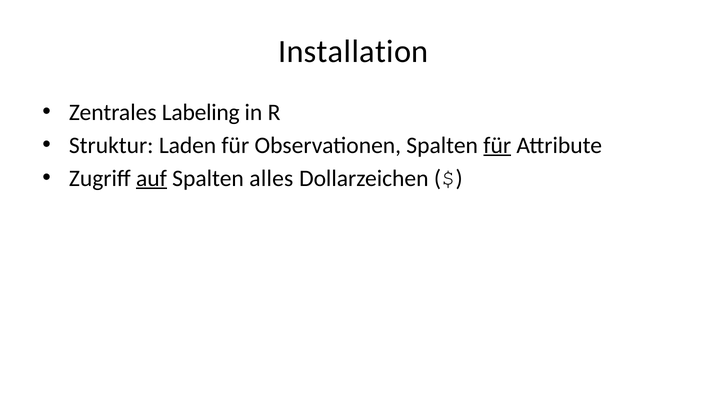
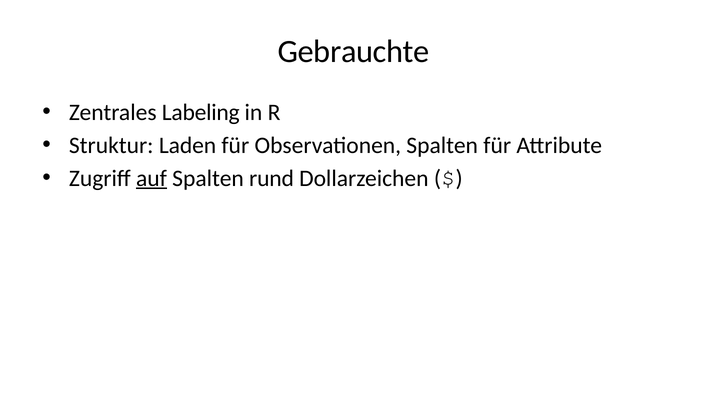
Installation: Installation -> Gebrauchte
für at (497, 145) underline: present -> none
alles: alles -> rund
